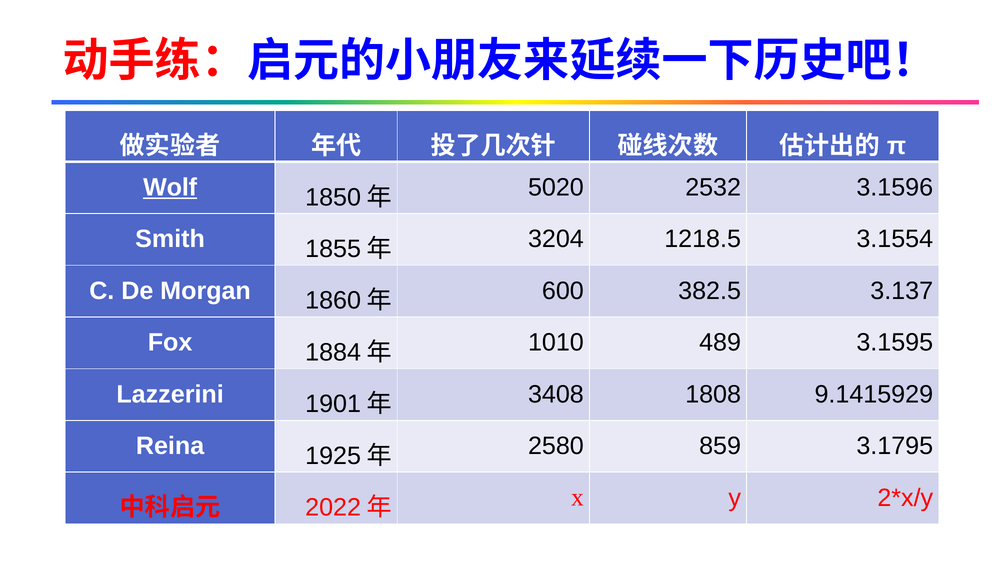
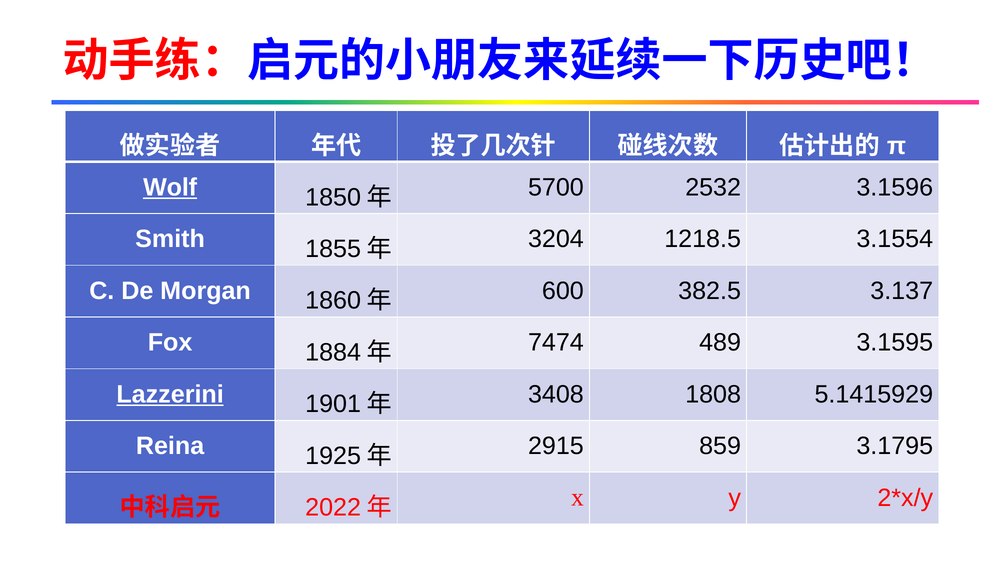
5020: 5020 -> 5700
1010: 1010 -> 7474
Lazzerini underline: none -> present
9.1415929: 9.1415929 -> 5.1415929
2580: 2580 -> 2915
